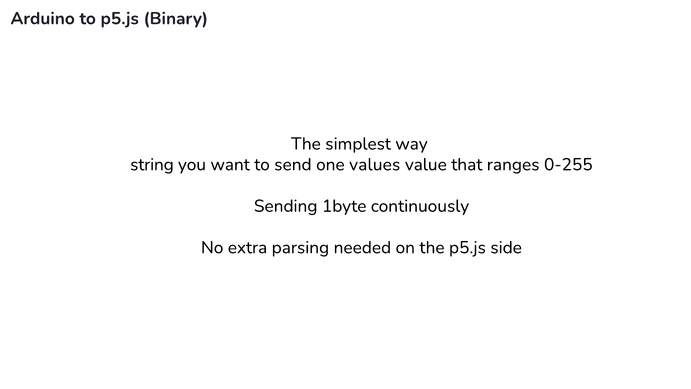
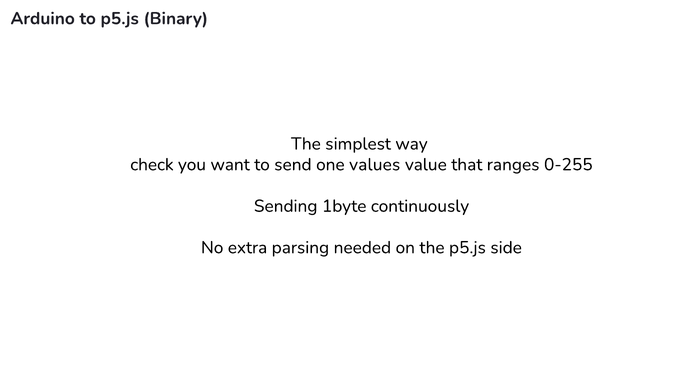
string: string -> check
